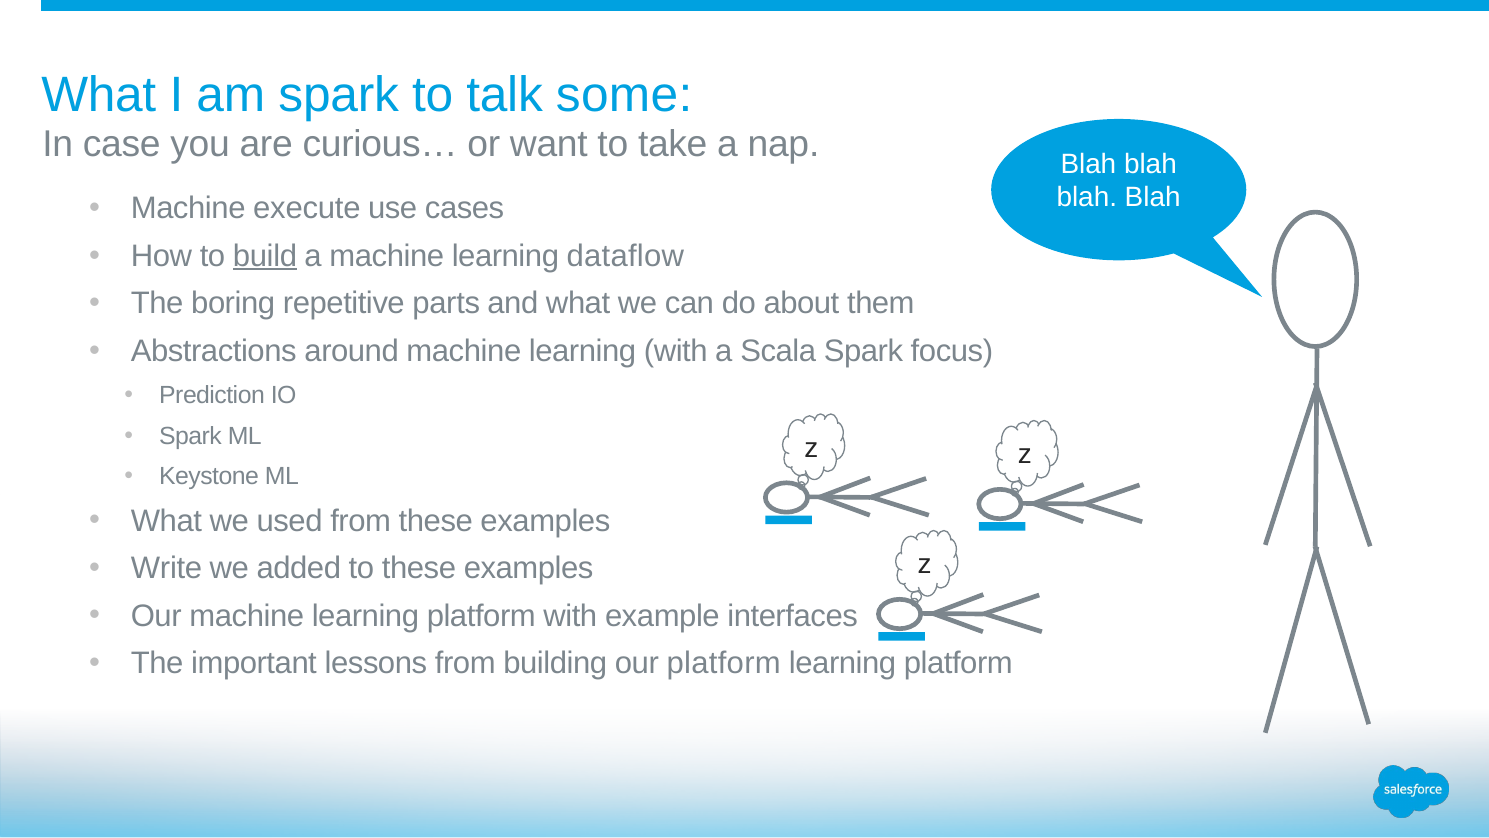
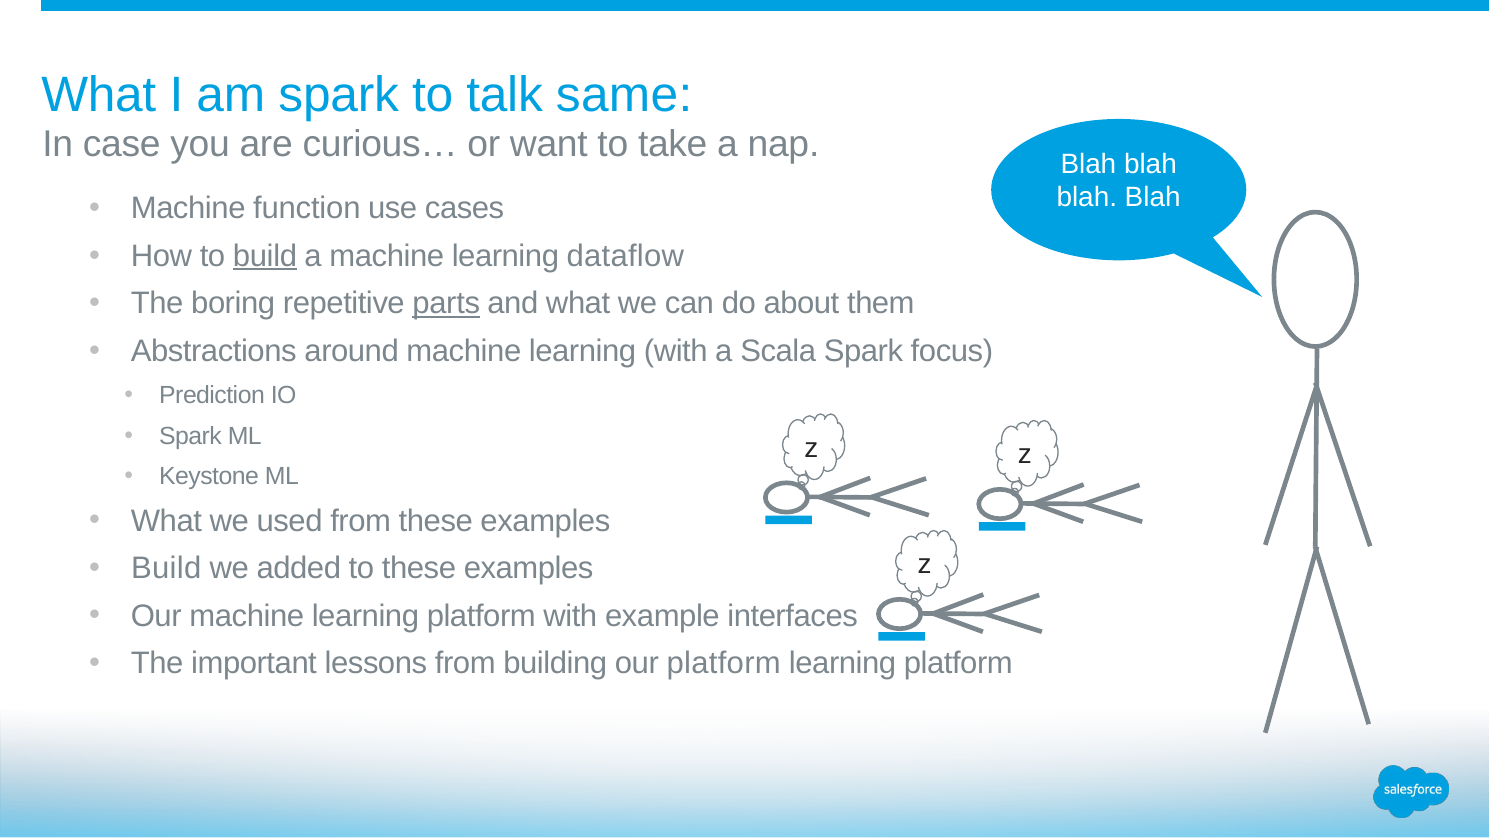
some: some -> same
execute: execute -> function
parts underline: none -> present
Write at (167, 568): Write -> Build
